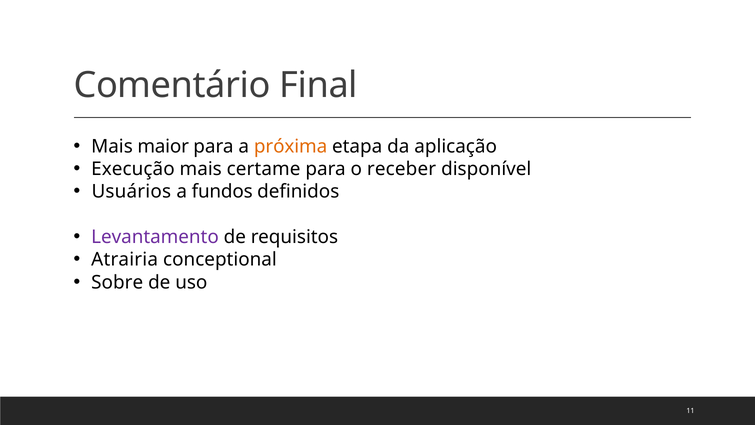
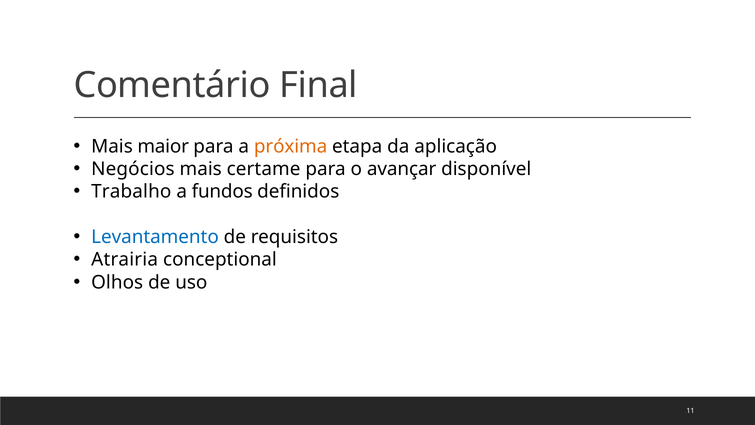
Execução: Execução -> Negócios
receber: receber -> avançar
Usuários: Usuários -> Trabalho
Levantamento colour: purple -> blue
Sobre: Sobre -> Olhos
